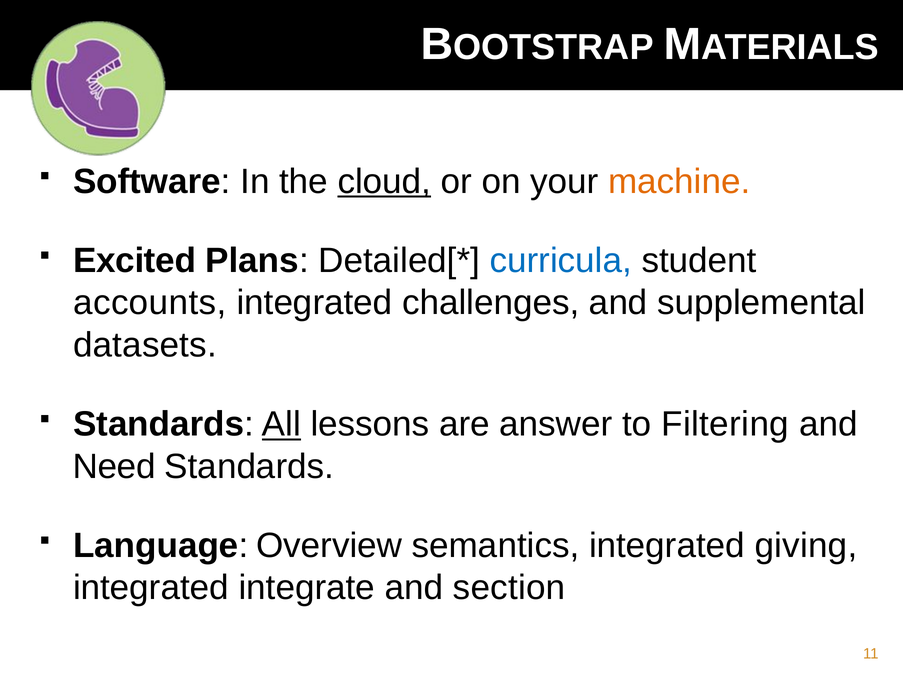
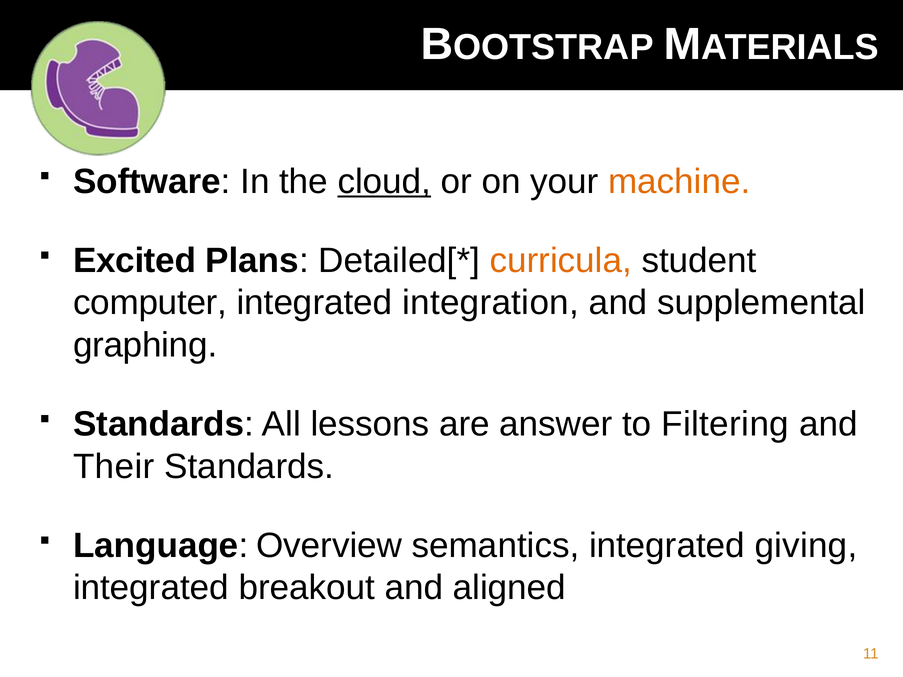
curricula colour: blue -> orange
accounts: accounts -> computer
challenges: challenges -> integration
datasets: datasets -> graphing
All underline: present -> none
Need: Need -> Their
integrate: integrate -> breakout
section: section -> aligned
